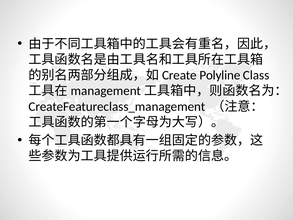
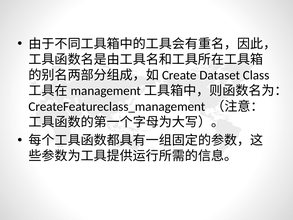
Polyline: Polyline -> Dataset
